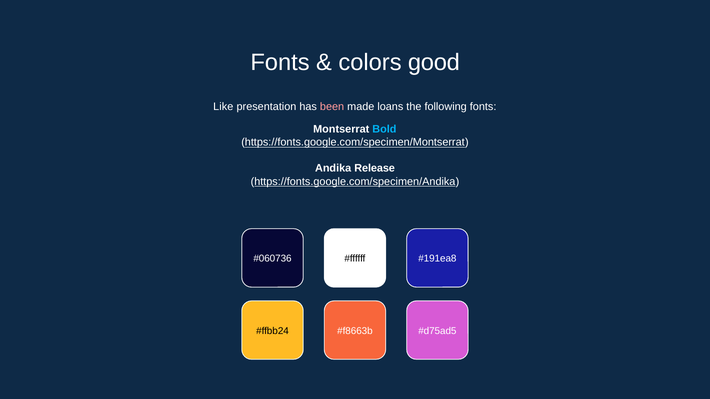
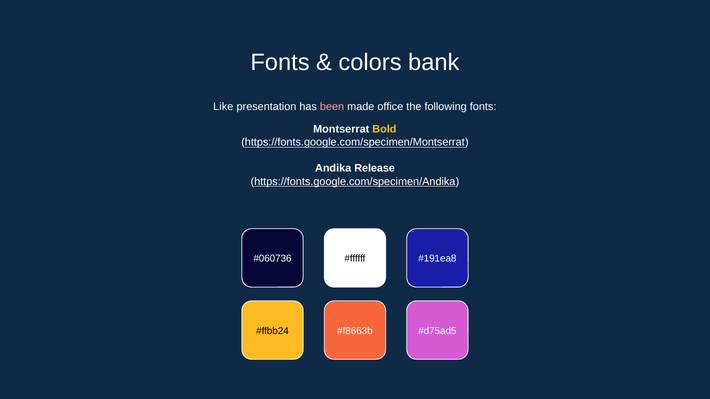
good: good -> bank
loans: loans -> office
Bold colour: light blue -> yellow
